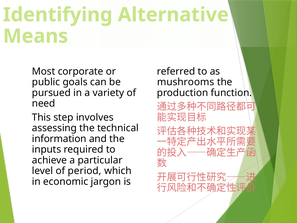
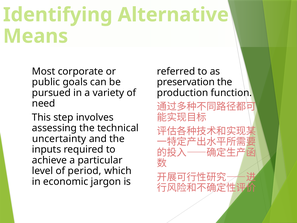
mushrooms: mushrooms -> preservation
information: information -> uncertainty
